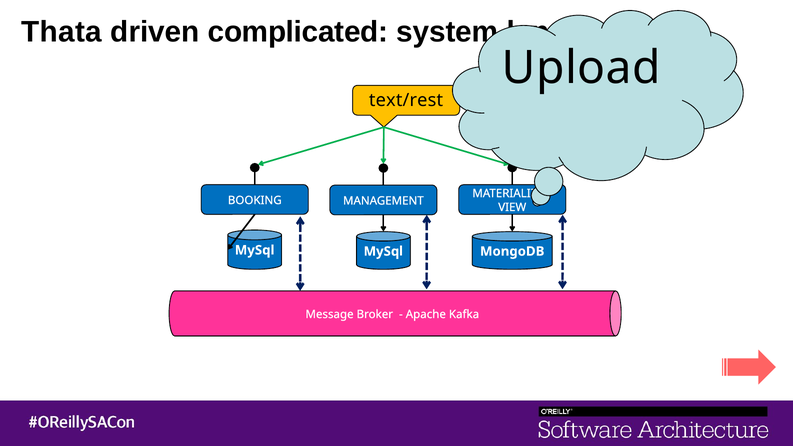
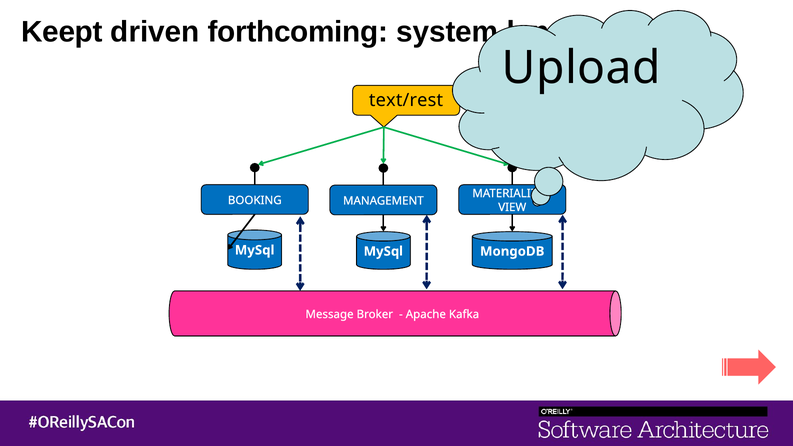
Thata: Thata -> Keept
complicated: complicated -> forthcoming
